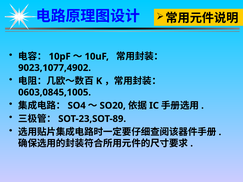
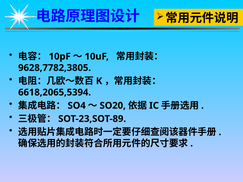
9023,1077,4902: 9023,1077,4902 -> 9628,7782,3805
0603,0845,1005: 0603,0845,1005 -> 6618,2065,5394
